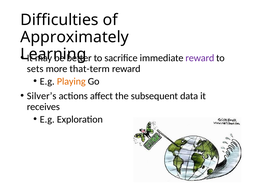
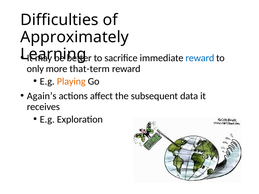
reward at (200, 58) colour: purple -> blue
sets: sets -> only
Silver’s: Silver’s -> Again’s
